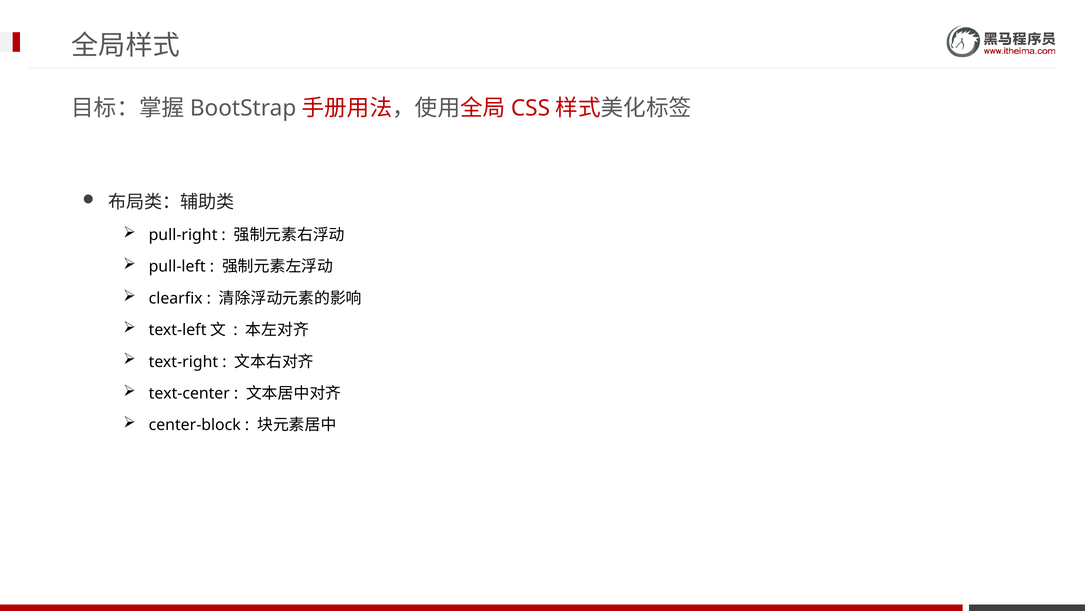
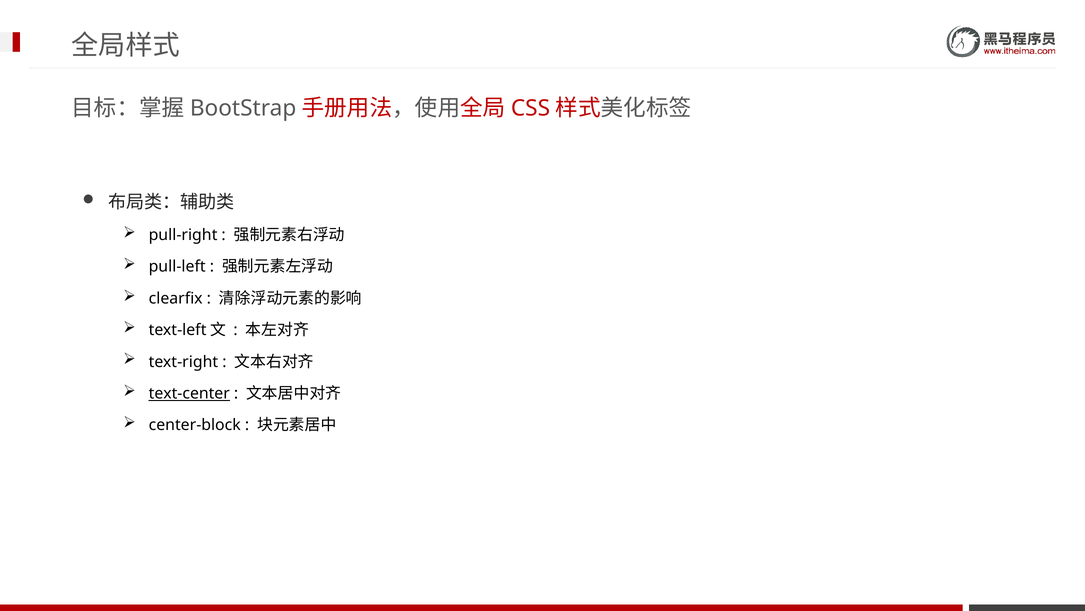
text-center underline: none -> present
